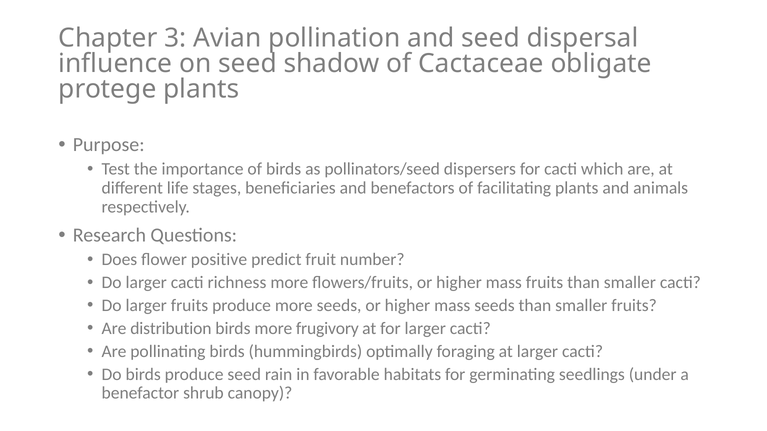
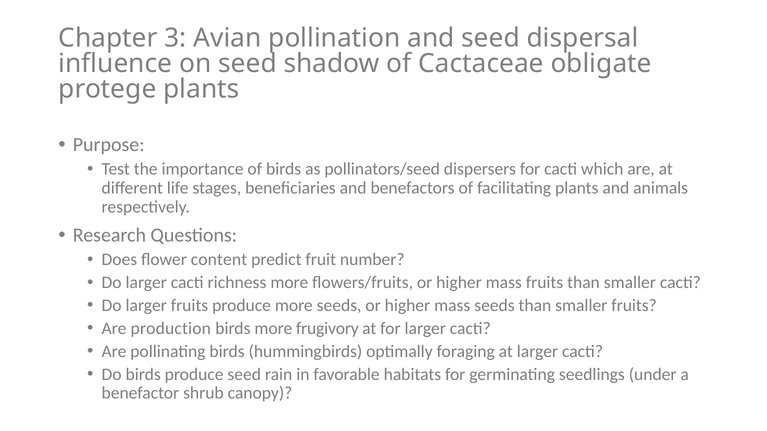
positive: positive -> content
distribution: distribution -> production
